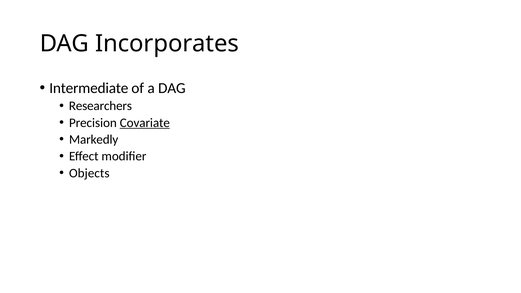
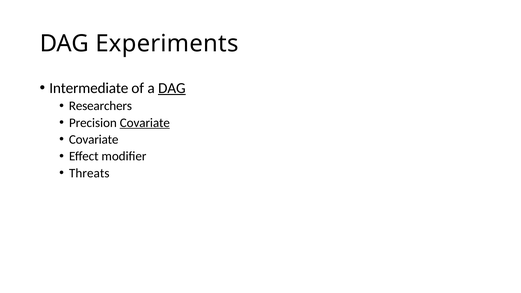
Incorporates: Incorporates -> Experiments
DAG at (172, 88) underline: none -> present
Markedly at (94, 140): Markedly -> Covariate
Objects: Objects -> Threats
